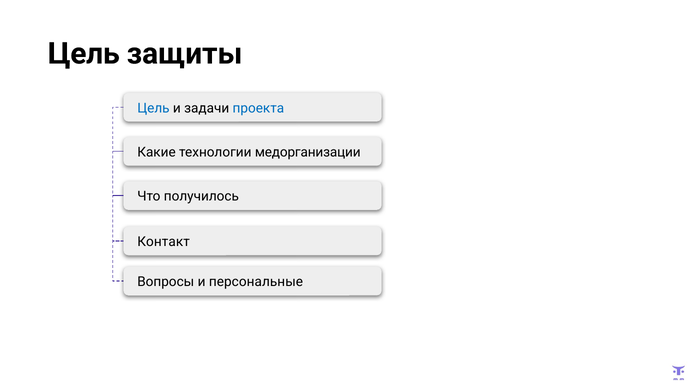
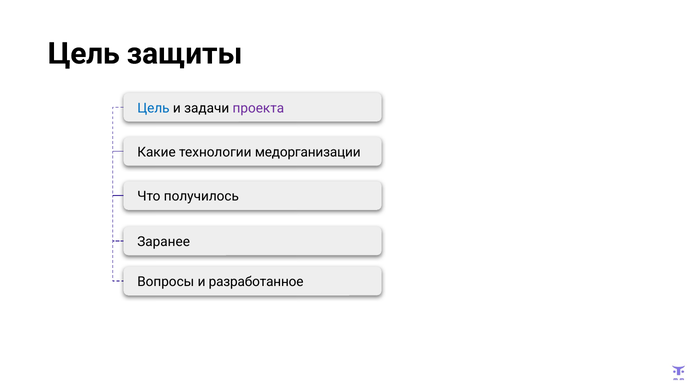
проекта colour: blue -> purple
Контакт: Контакт -> Заранее
персональные: персональные -> разработанное
